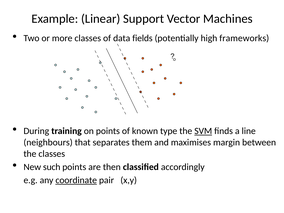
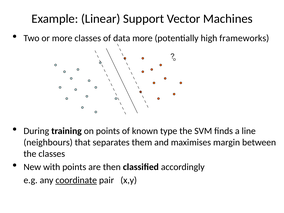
data fields: fields -> more
SVM underline: present -> none
such: such -> with
